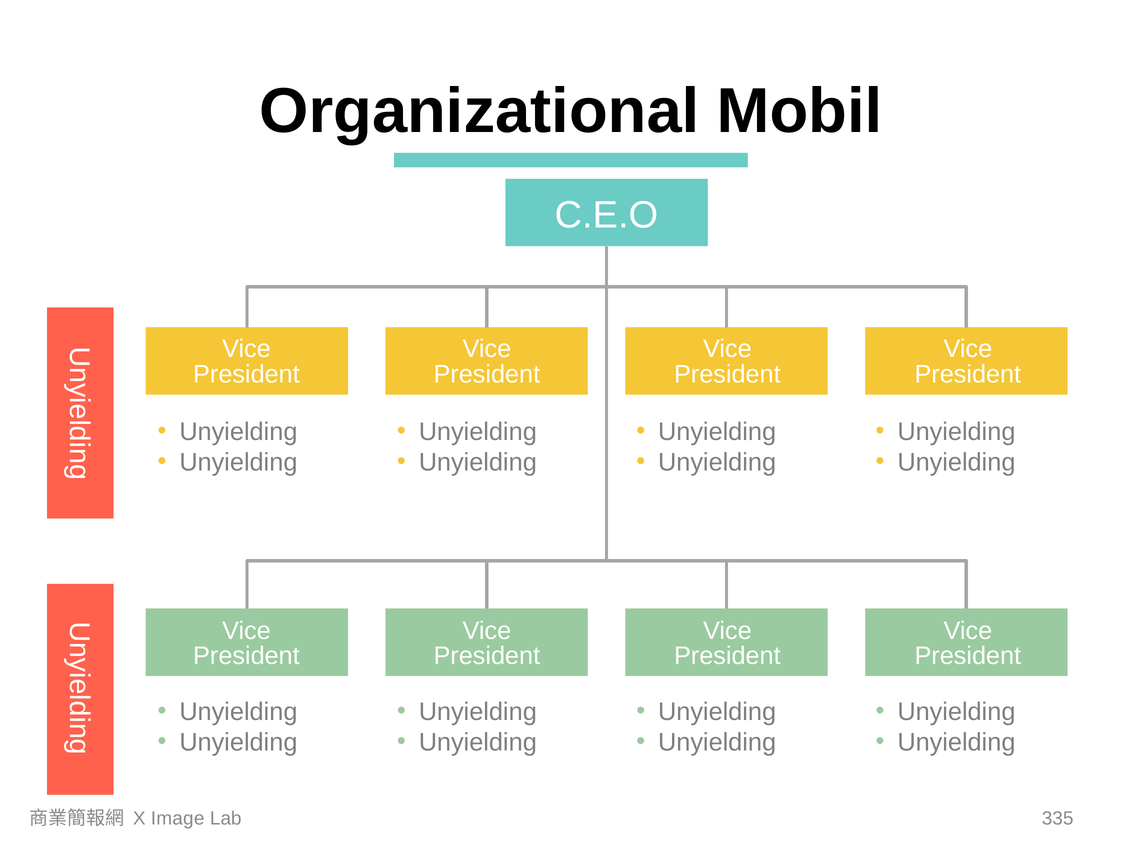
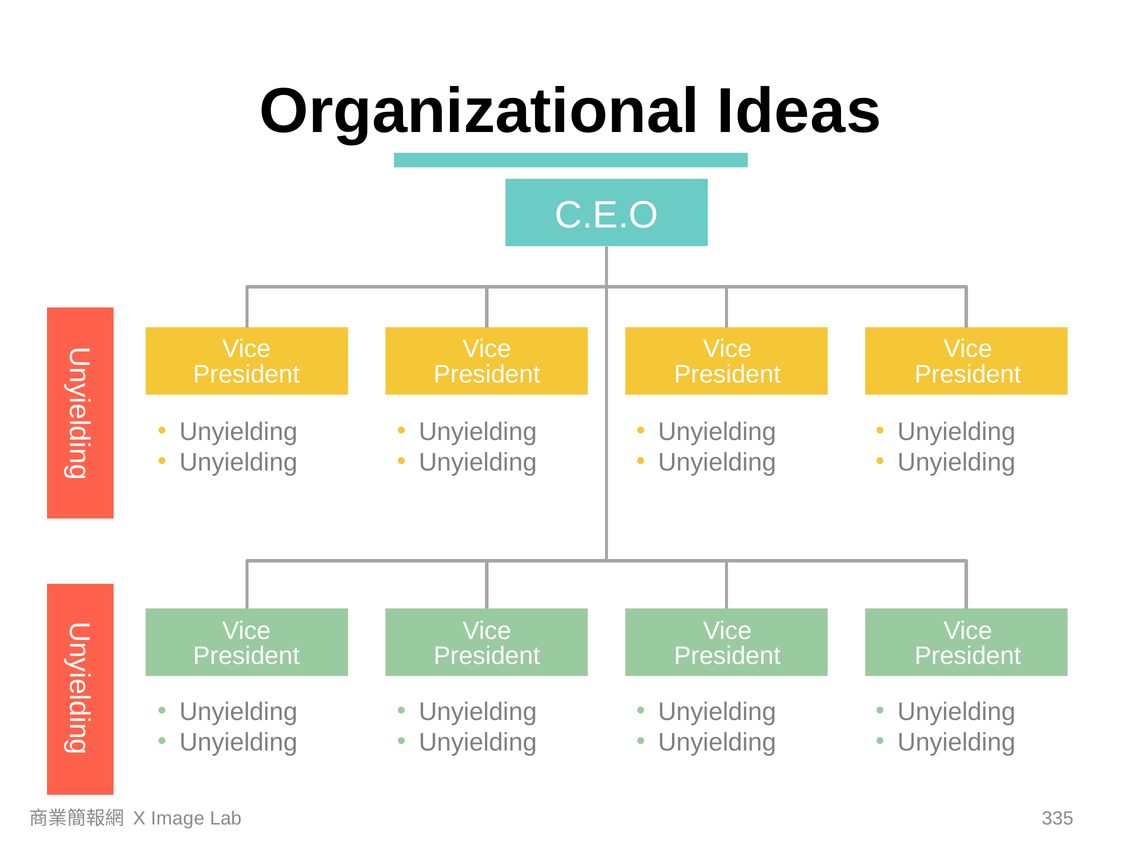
Mobil: Mobil -> Ideas
